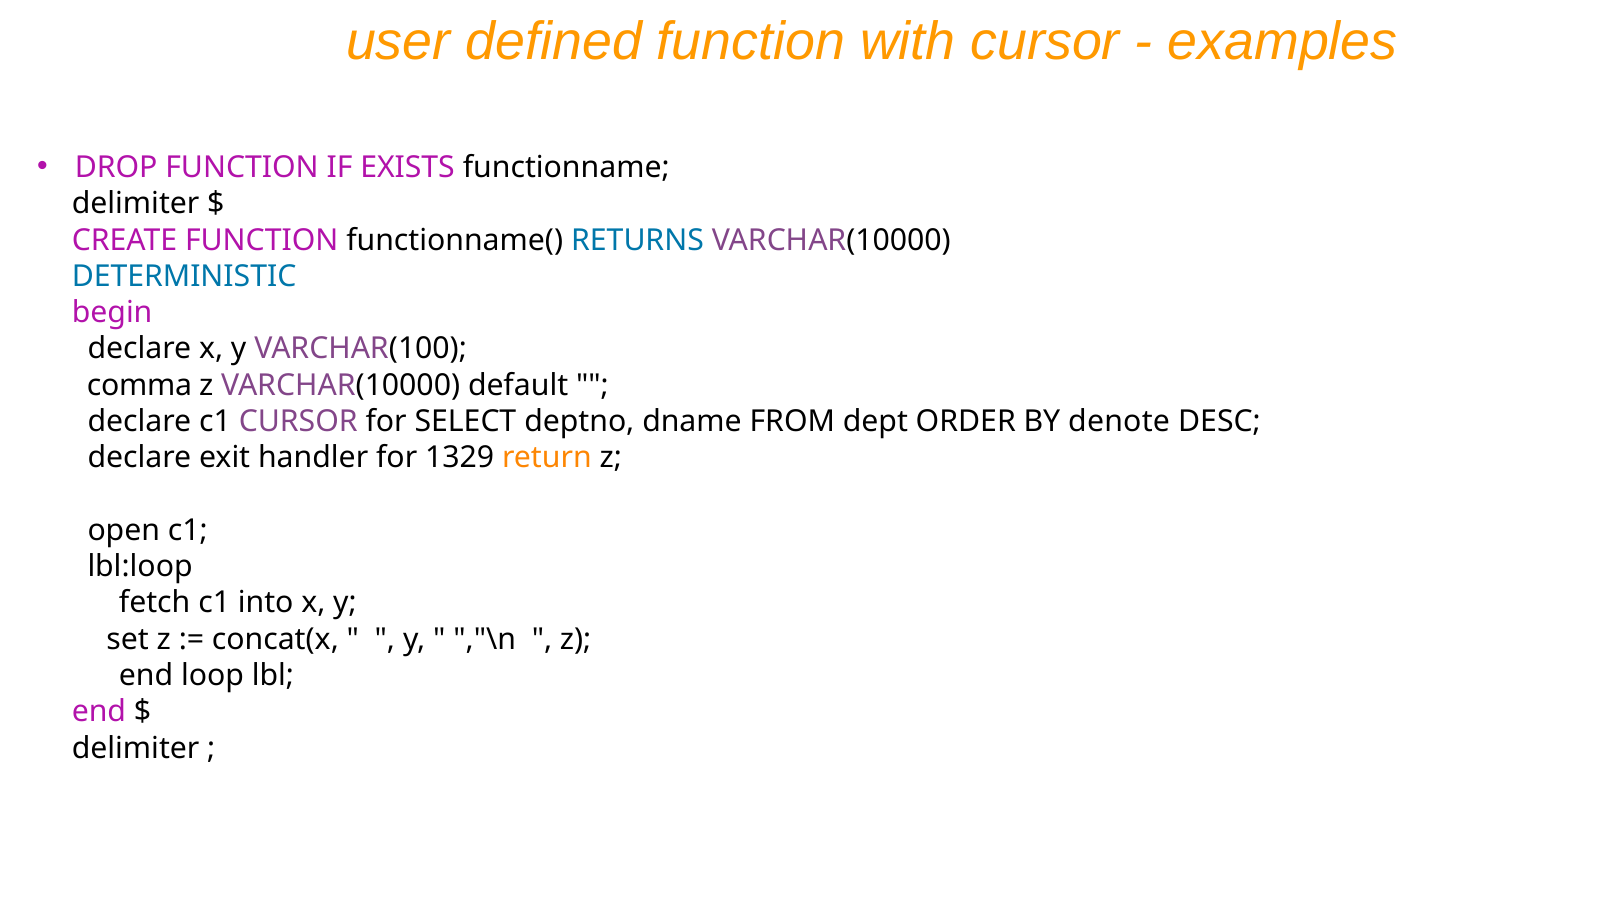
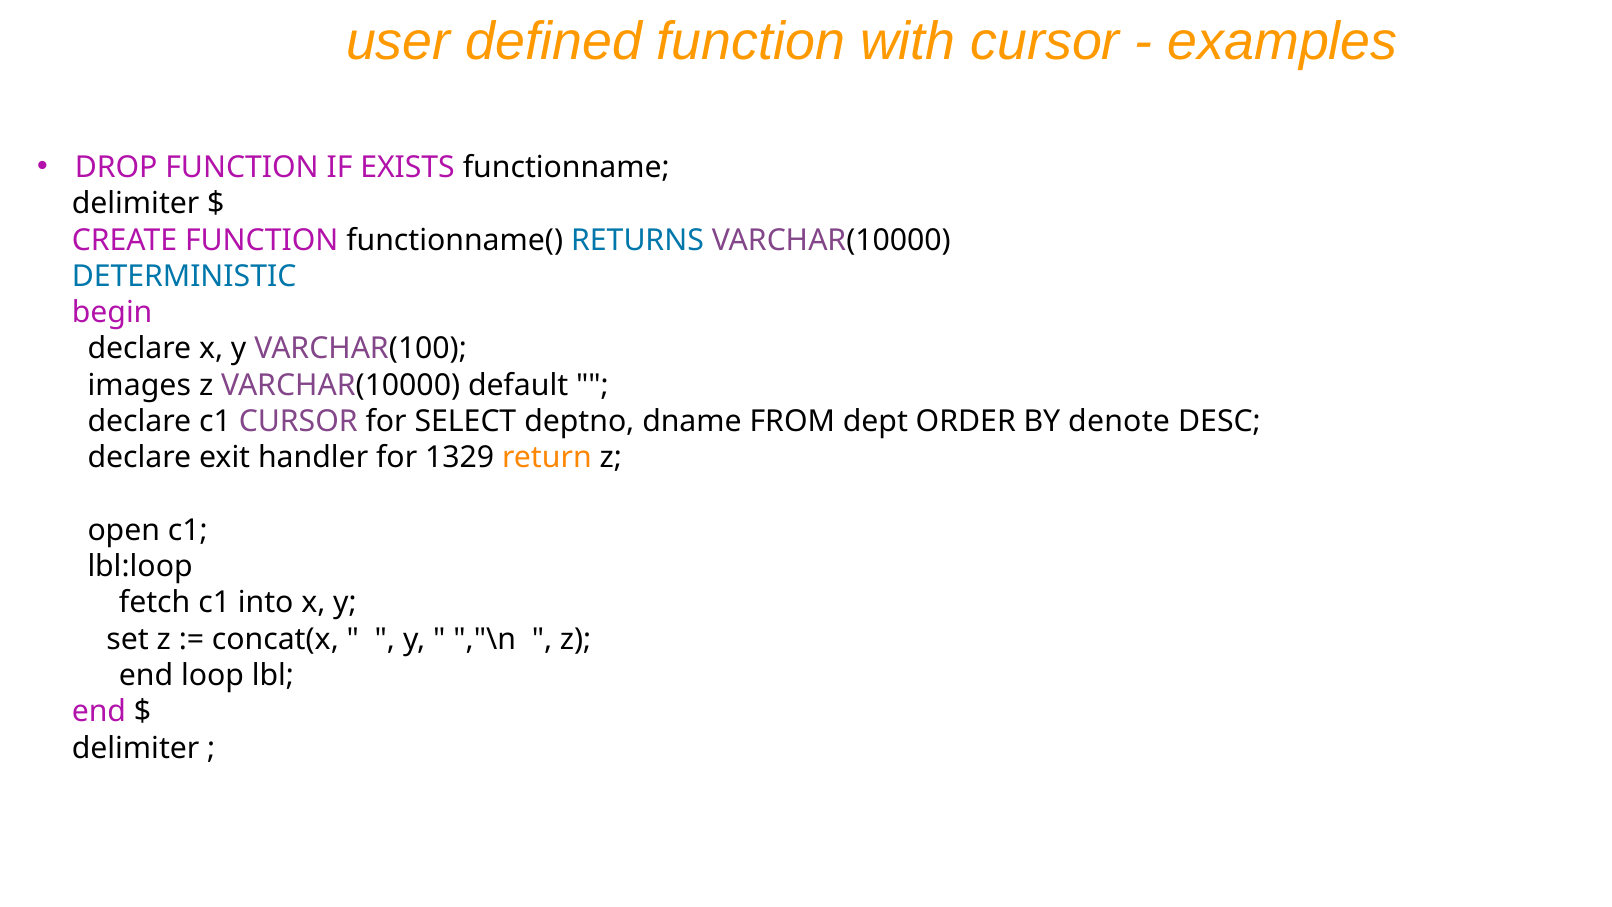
comma: comma -> images
